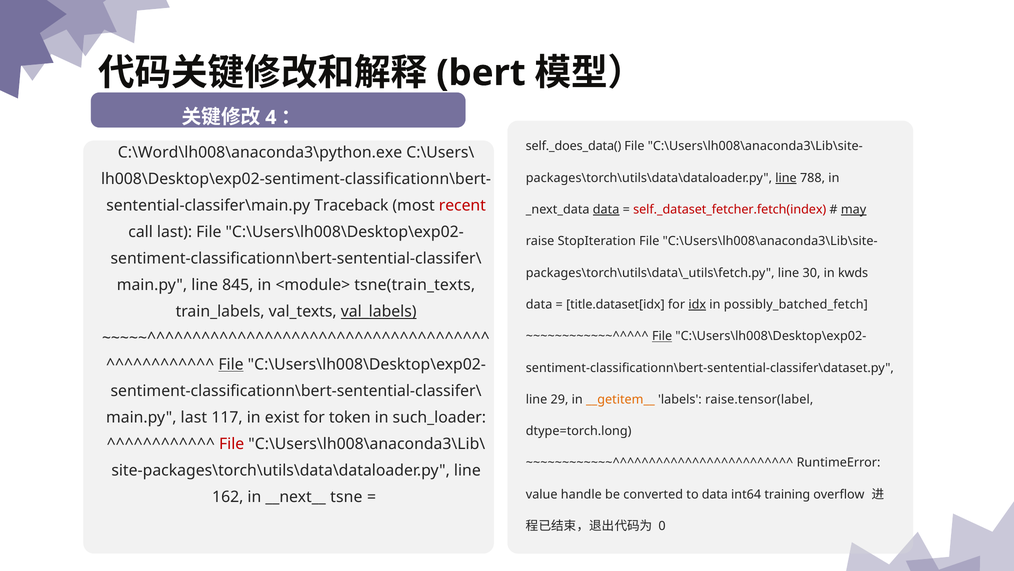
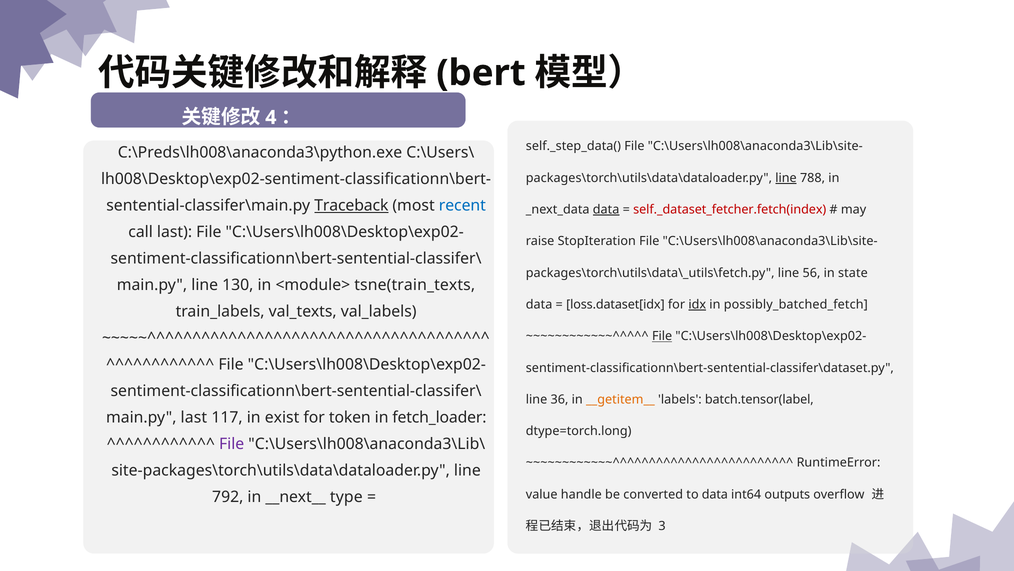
self._does_data(: self._does_data( -> self._step_data(
C:\Word\lh008\anaconda3\python.exe: C:\Word\lh008\anaconda3\python.exe -> C:\Preds\lh008\anaconda3\python.exe
Traceback underline: none -> present
recent colour: red -> blue
may underline: present -> none
30: 30 -> 56
kwds: kwds -> state
845: 845 -> 130
title.dataset[idx: title.dataset[idx -> loss.dataset[idx
val_labels underline: present -> none
File at (231, 364) underline: present -> none
29: 29 -> 36
raise.tensor(label: raise.tensor(label -> batch.tensor(label
such_loader: such_loader -> fetch_loader
File at (232, 443) colour: red -> purple
training: training -> outputs
162: 162 -> 792
tsne: tsne -> type
0: 0 -> 3
